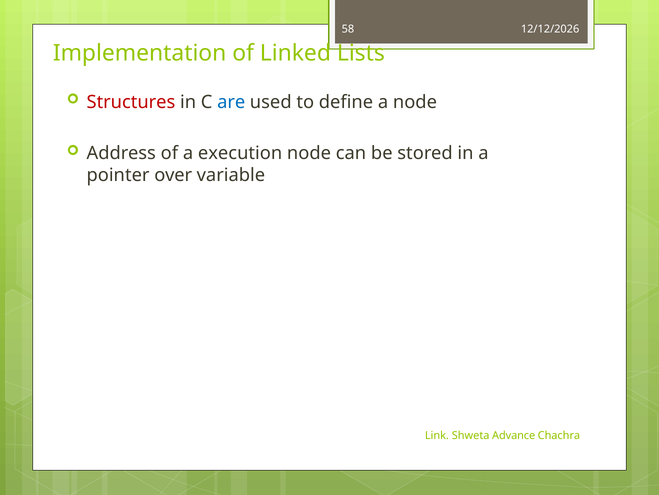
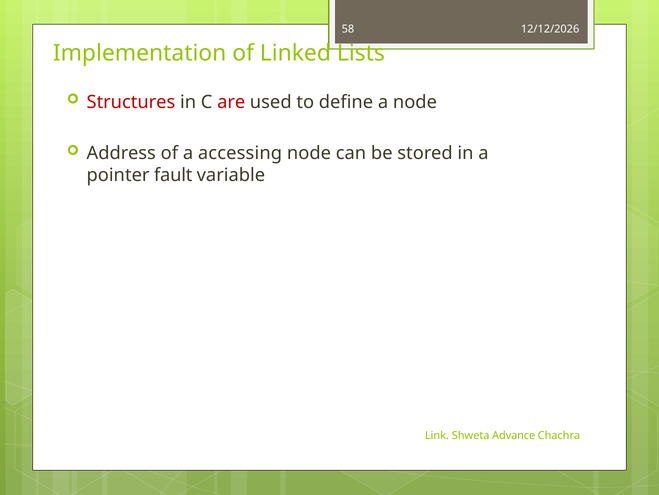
are colour: blue -> red
execution: execution -> accessing
over: over -> fault
